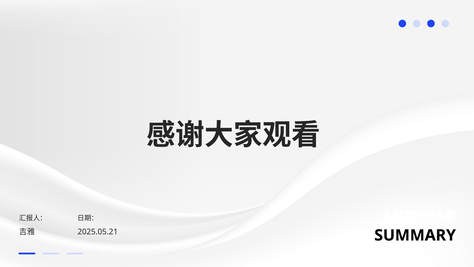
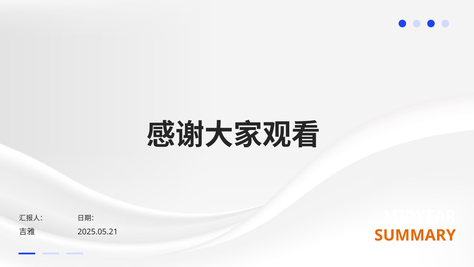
SUMMARY colour: black -> orange
